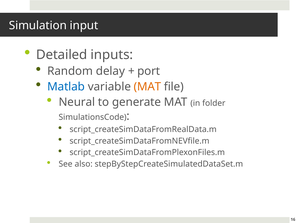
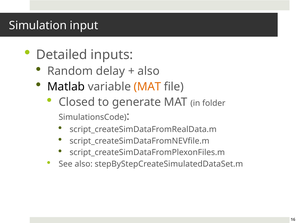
port at (149, 71): port -> also
Matlab colour: blue -> black
Neural: Neural -> Closed
